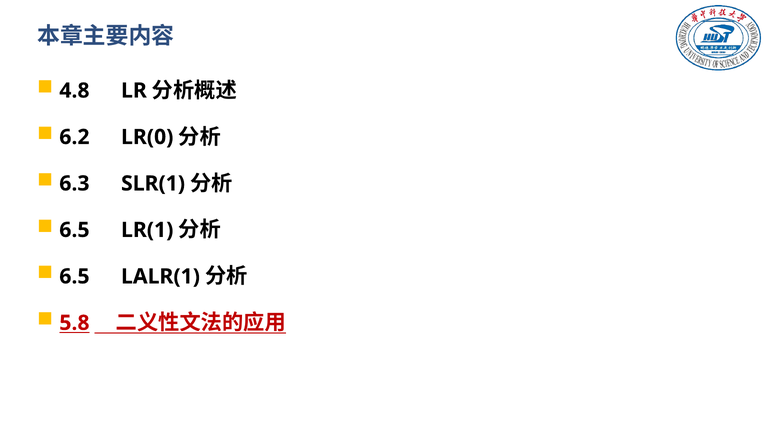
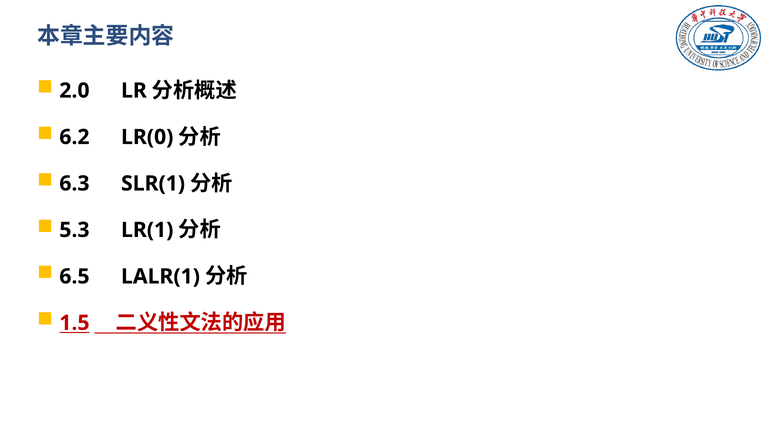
4.8: 4.8 -> 2.0
6.5 at (74, 230): 6.5 -> 5.3
5.8: 5.8 -> 1.5
